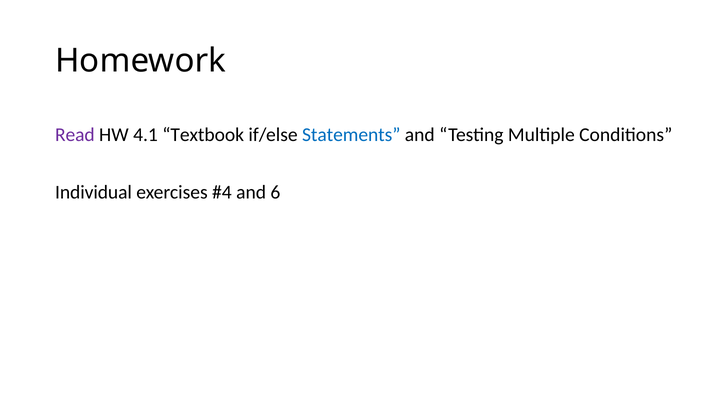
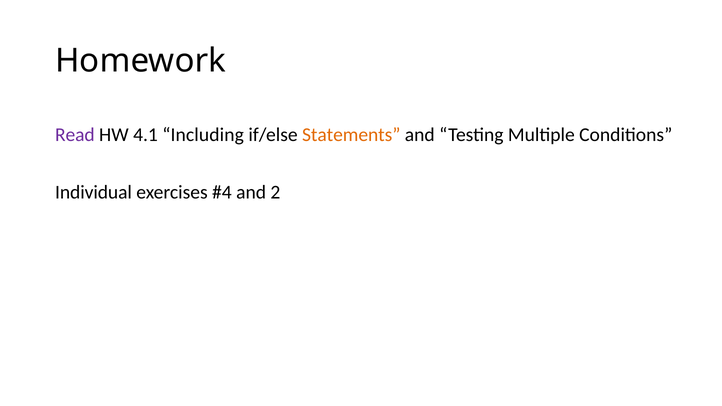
Textbook: Textbook -> Including
Statements colour: blue -> orange
6: 6 -> 2
